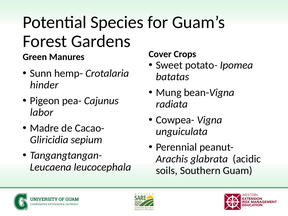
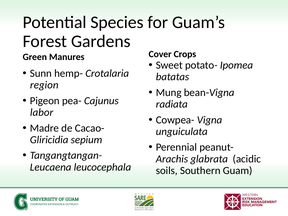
hinder: hinder -> region
